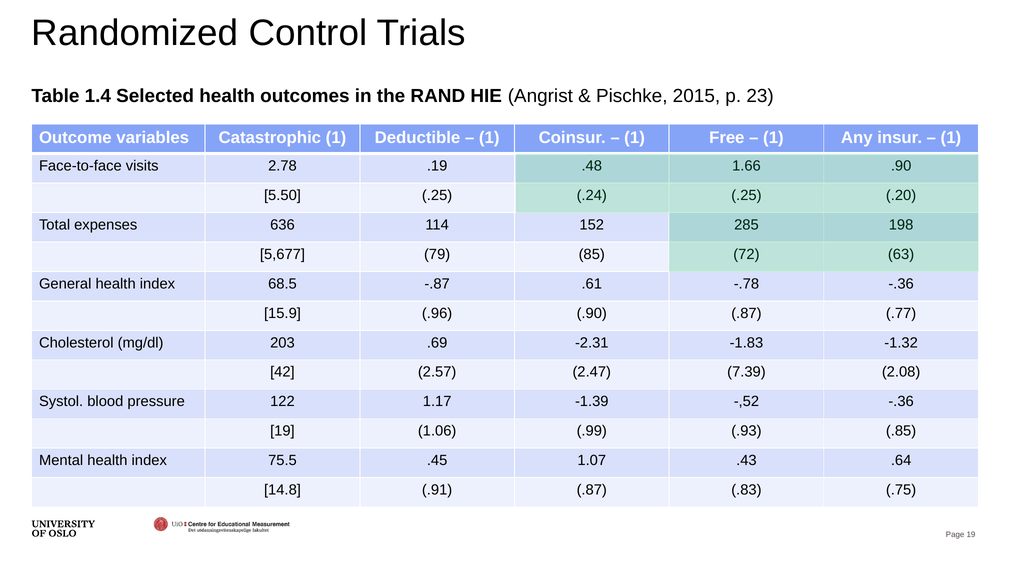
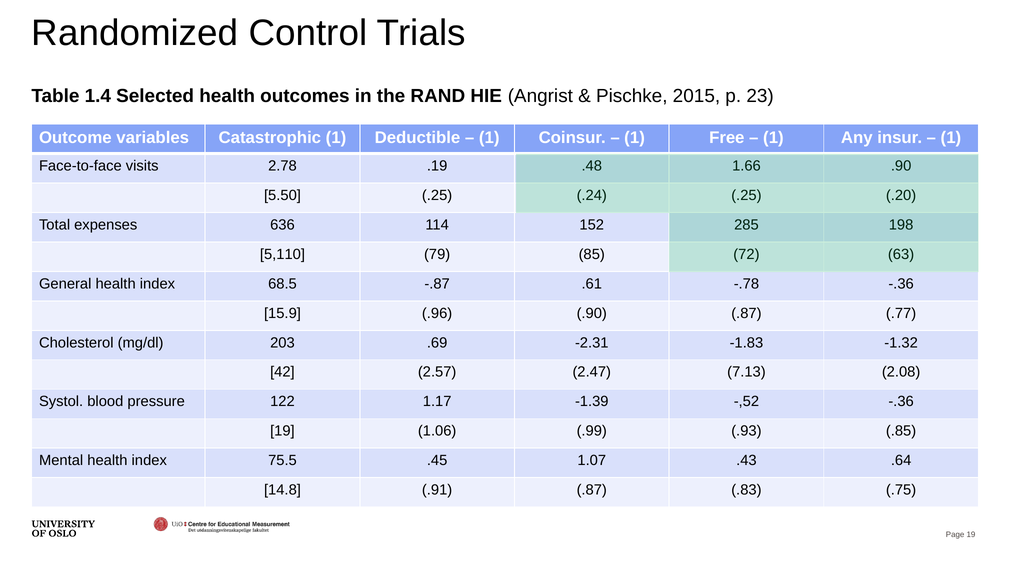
5,677: 5,677 -> 5,110
7.39: 7.39 -> 7.13
